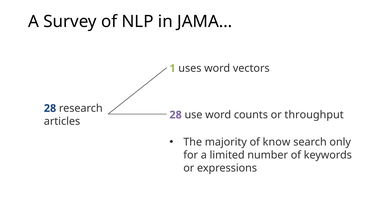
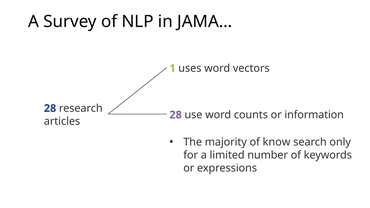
throughput: throughput -> information
